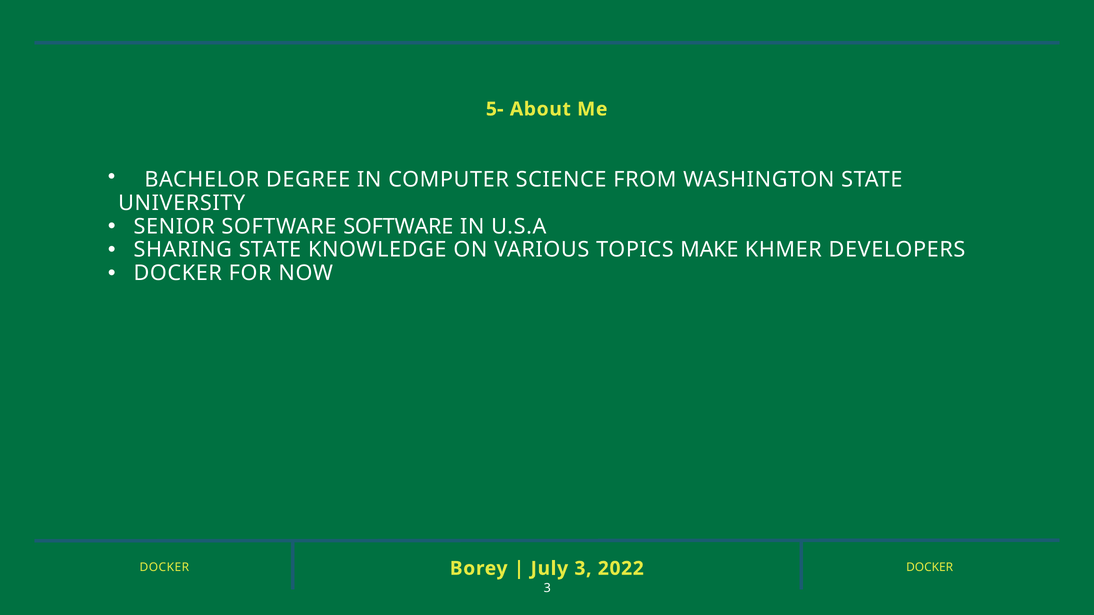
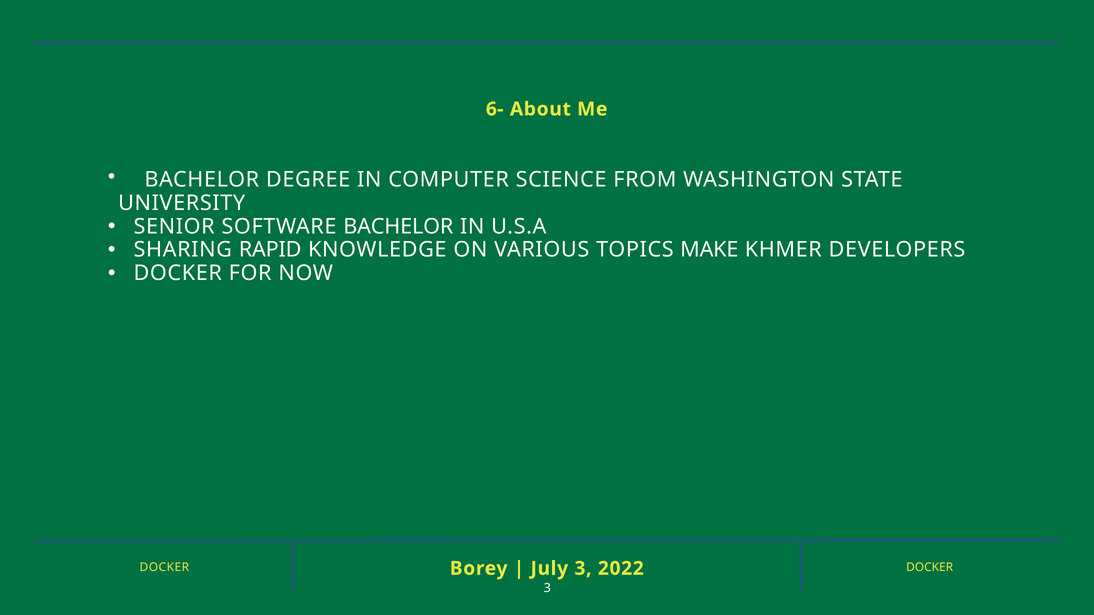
5-: 5- -> 6-
SOFTWARE SOFTWARE: SOFTWARE -> BACHELOR
SHARING STATE: STATE -> RAPID
